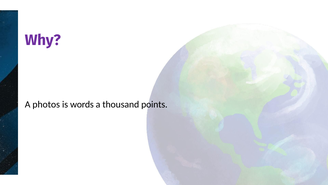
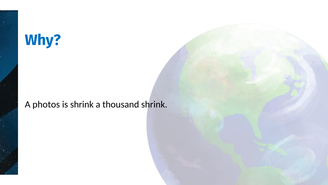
Why colour: purple -> blue
is words: words -> shrink
thousand points: points -> shrink
